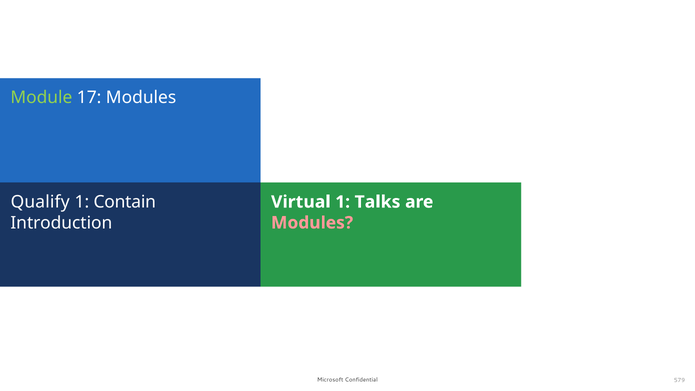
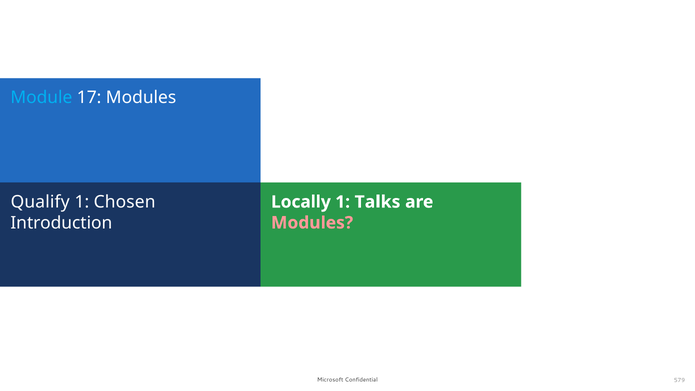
Module colour: light green -> light blue
Contain: Contain -> Chosen
Virtual: Virtual -> Locally
